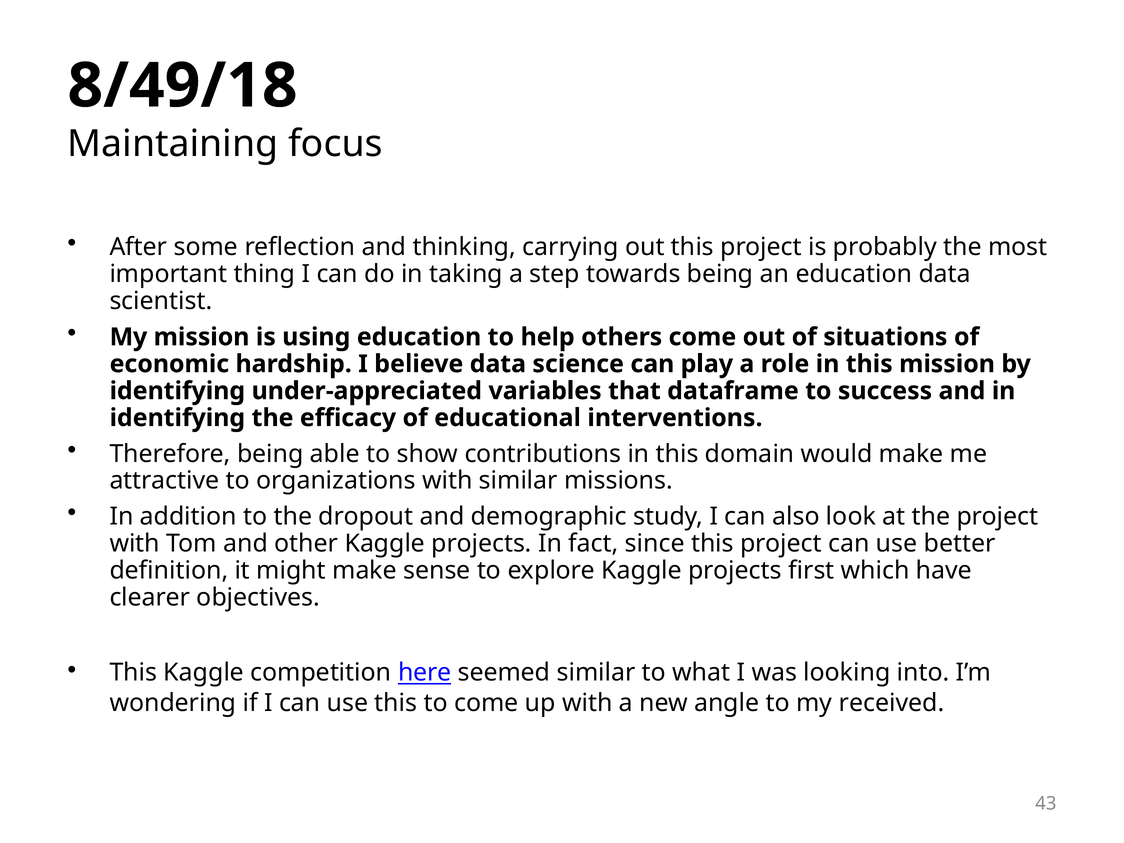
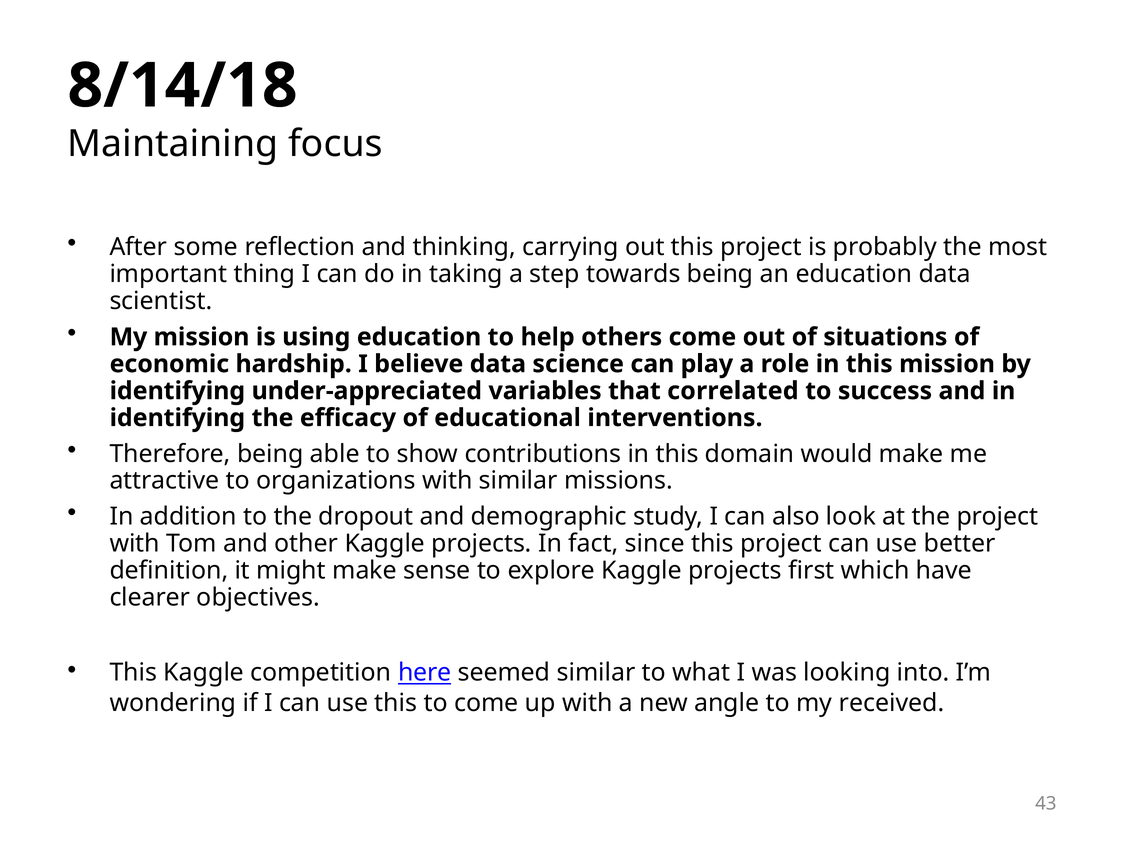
8/49/18: 8/49/18 -> 8/14/18
dataframe: dataframe -> correlated
